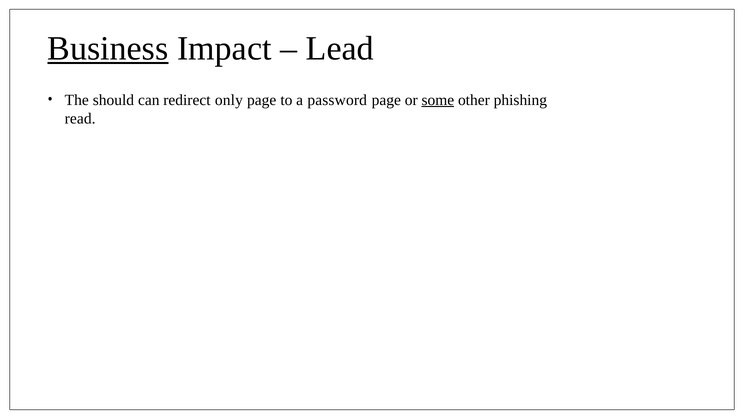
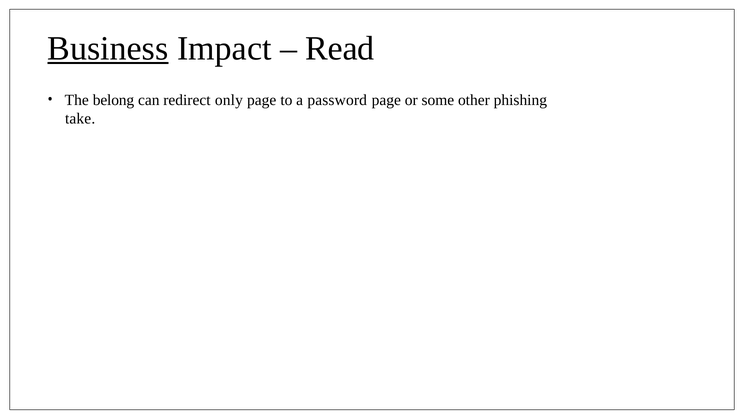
Lead: Lead -> Read
should: should -> belong
some underline: present -> none
read: read -> take
